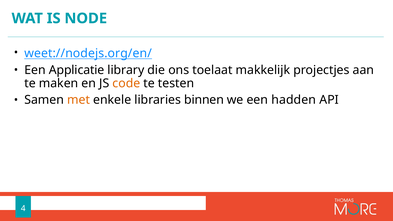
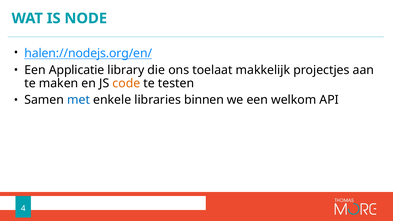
weet://nodejs.org/en/: weet://nodejs.org/en/ -> halen://nodejs.org/en/
met colour: orange -> blue
hadden: hadden -> welkom
